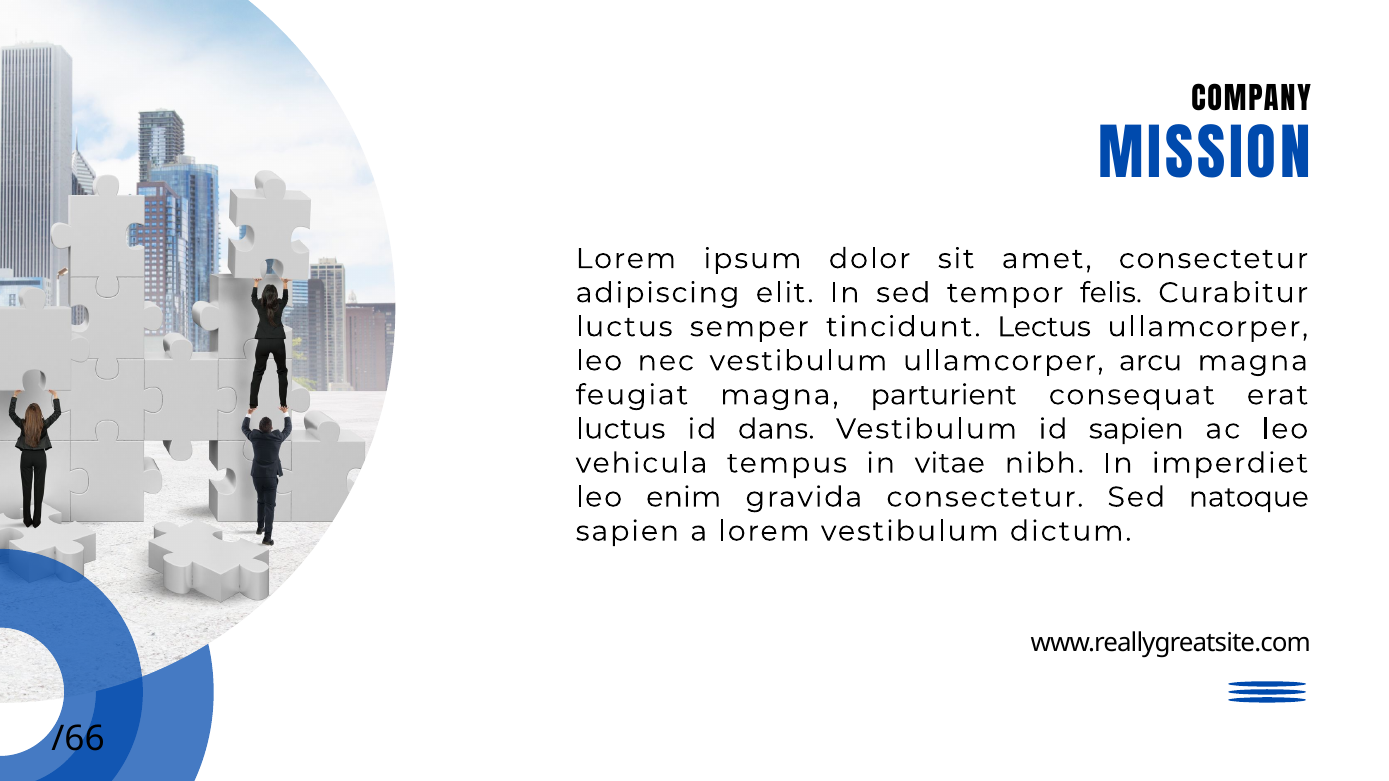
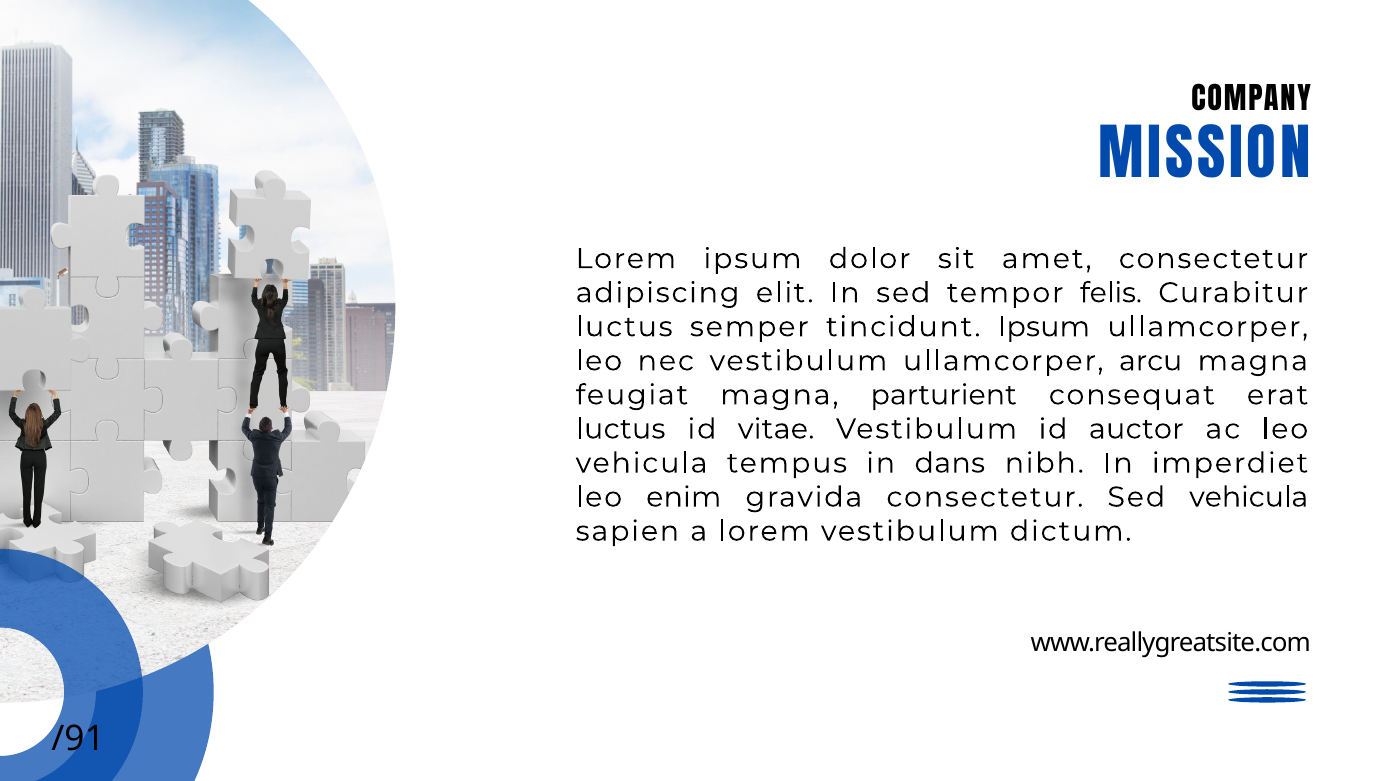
tincidunt Lectus: Lectus -> Ipsum
dans: dans -> vitae
id sapien: sapien -> auctor
vitae: vitae -> dans
Sed natoque: natoque -> vehicula
/66: /66 -> /91
